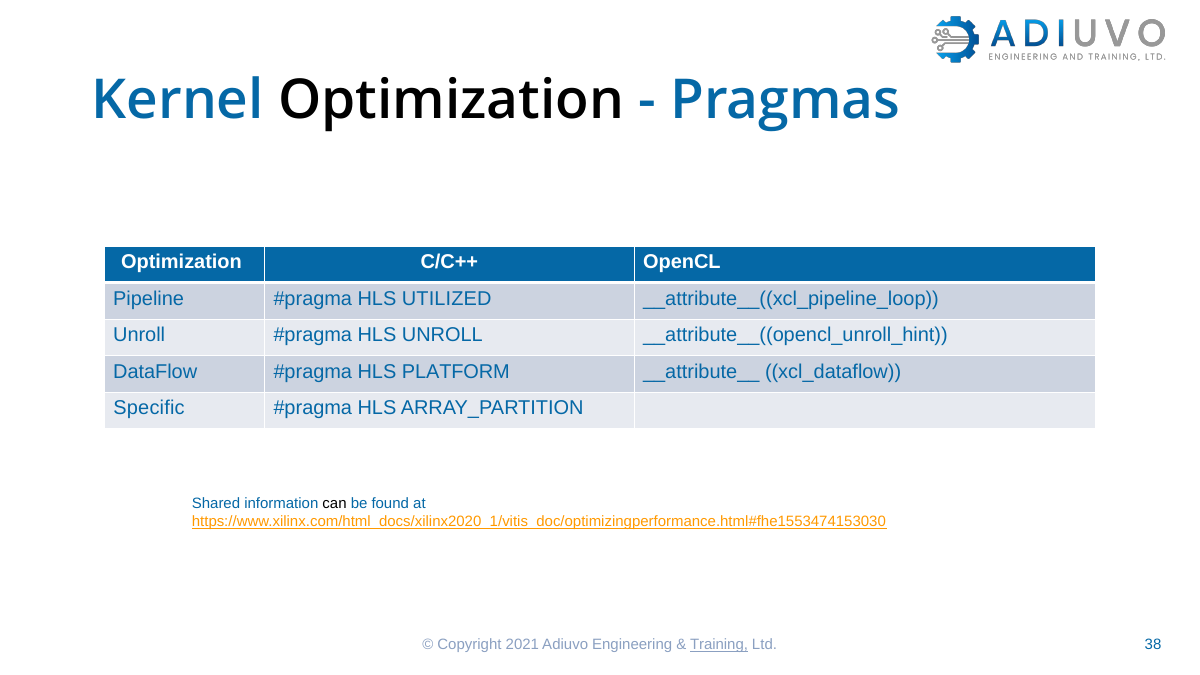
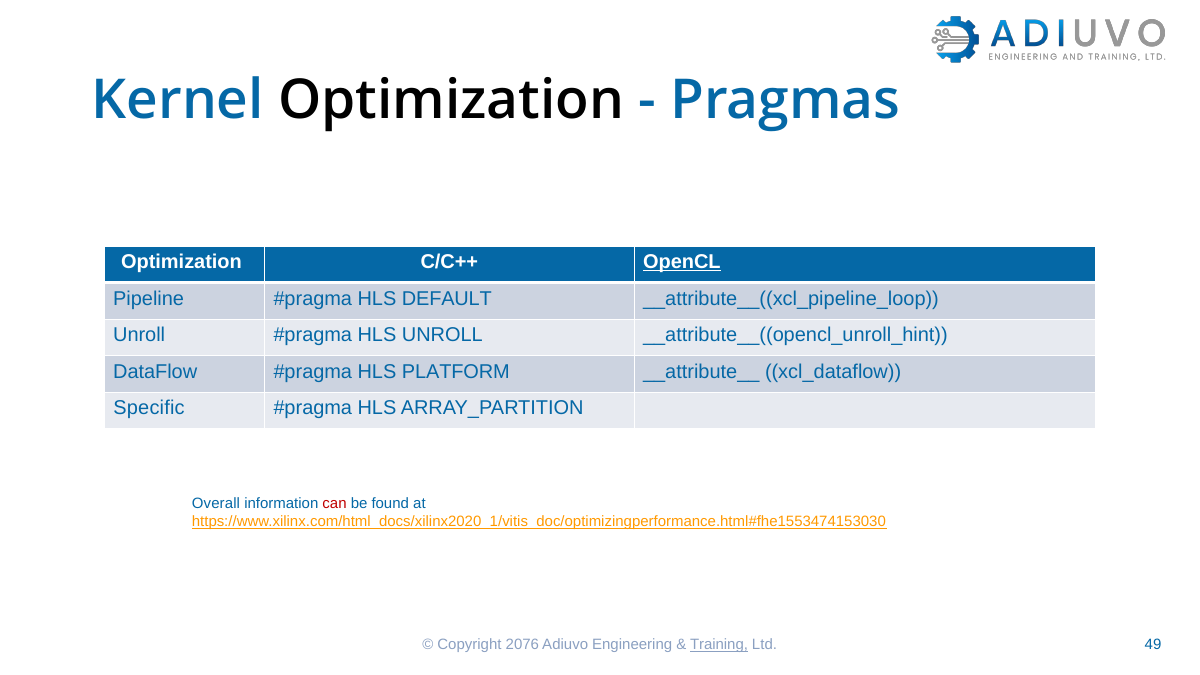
OpenCL underline: none -> present
UTILIZED: UTILIZED -> DEFAULT
Shared: Shared -> Overall
can colour: black -> red
2021: 2021 -> 2076
38: 38 -> 49
